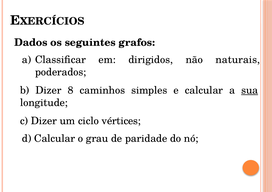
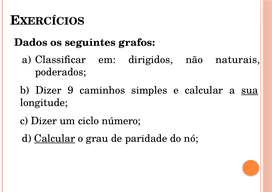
8: 8 -> 9
vértices: vértices -> número
Calcular at (55, 139) underline: none -> present
